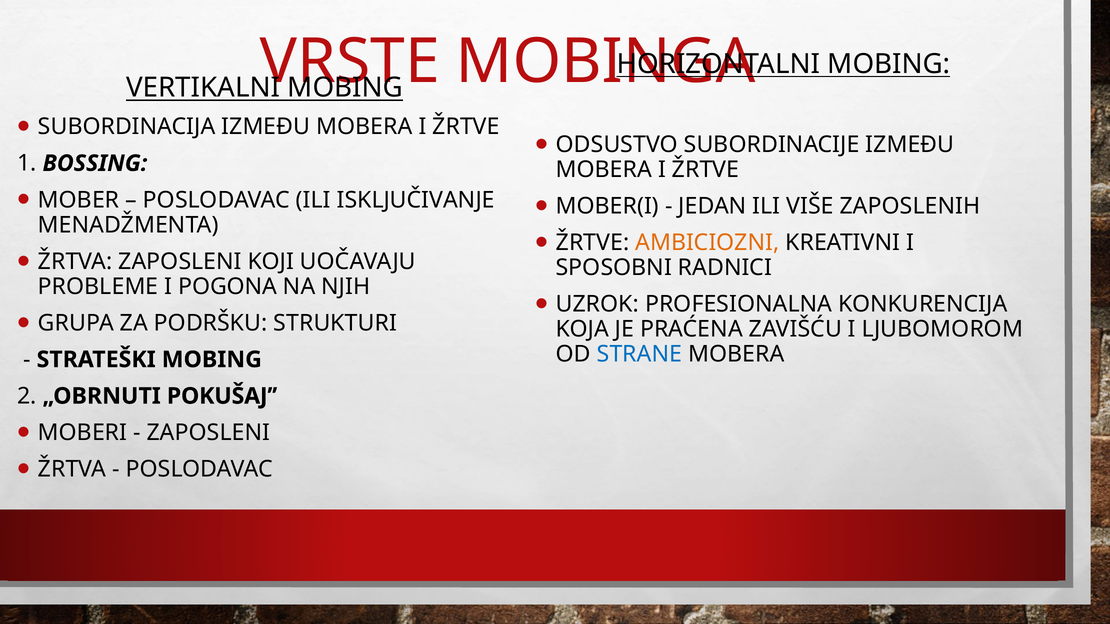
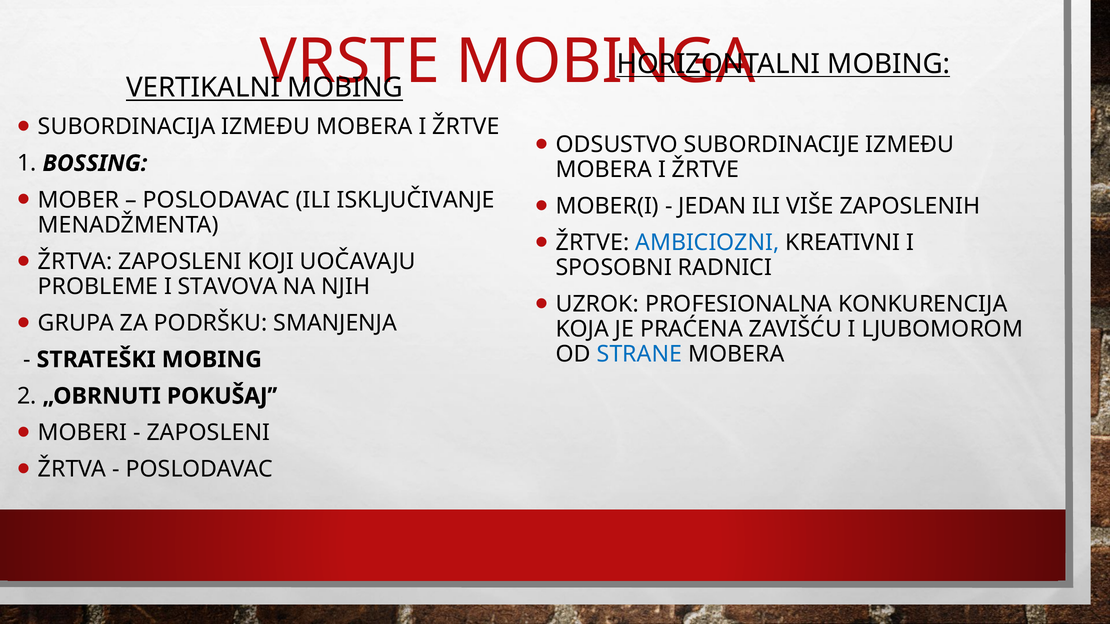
AMBICIOZNI colour: orange -> blue
POGONA: POGONA -> STAVOVA
STRUKTURI: STRUKTURI -> SMANJENJA
